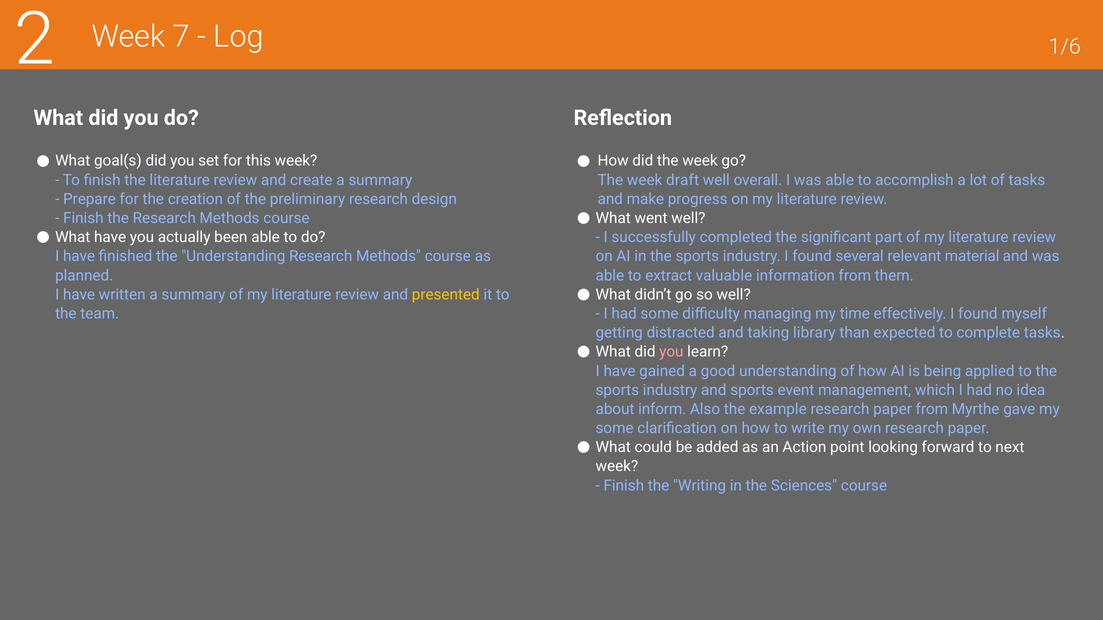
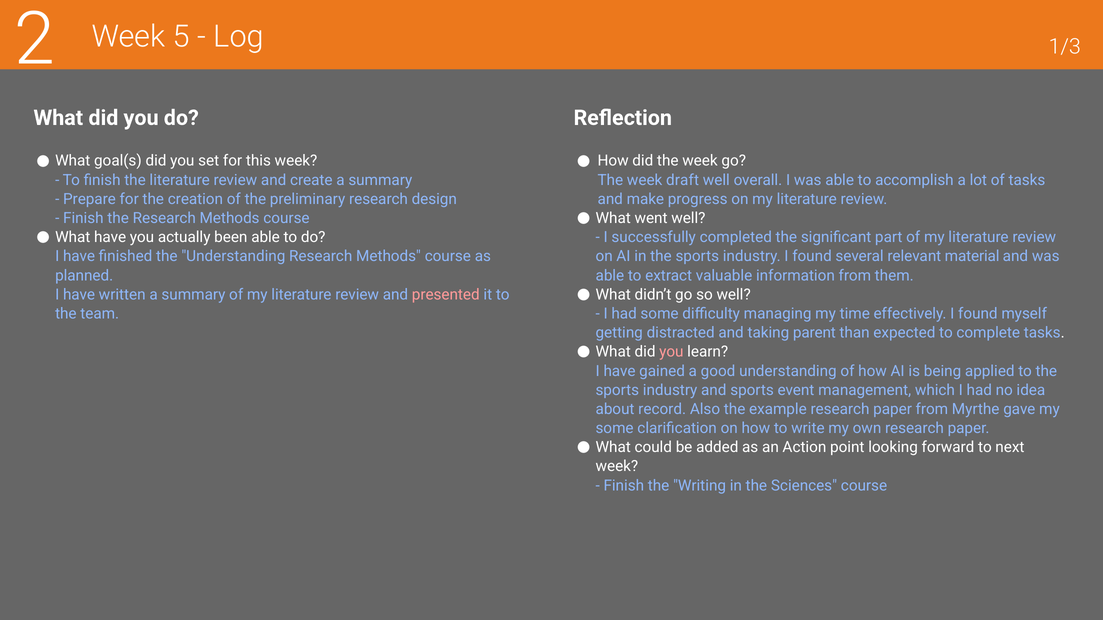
7: 7 -> 5
1/6: 1/6 -> 1/3
presented colour: yellow -> pink
library: library -> parent
inform: inform -> record
